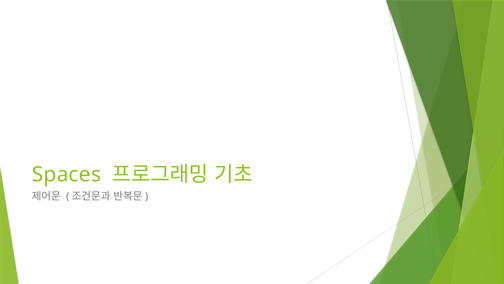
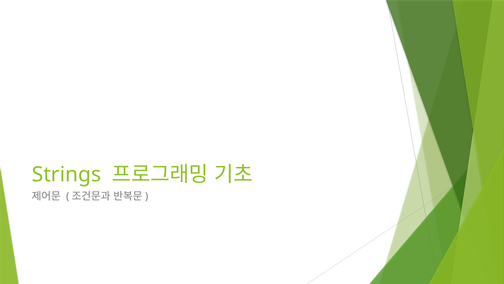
Spaces: Spaces -> Strings
